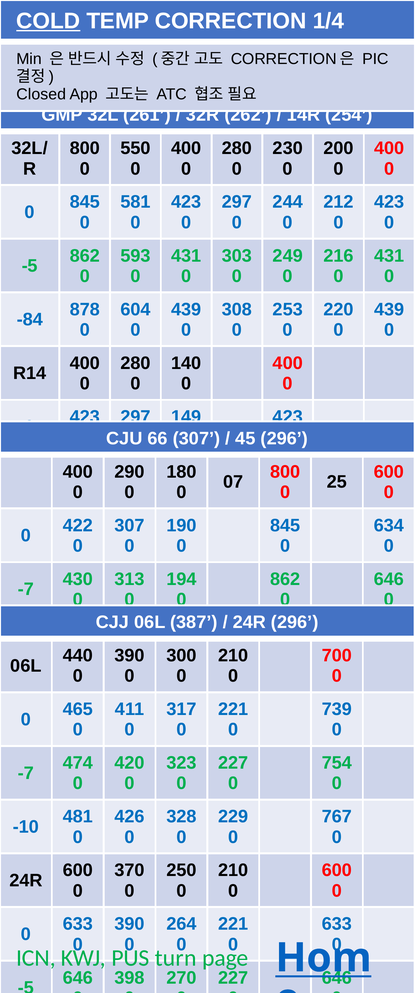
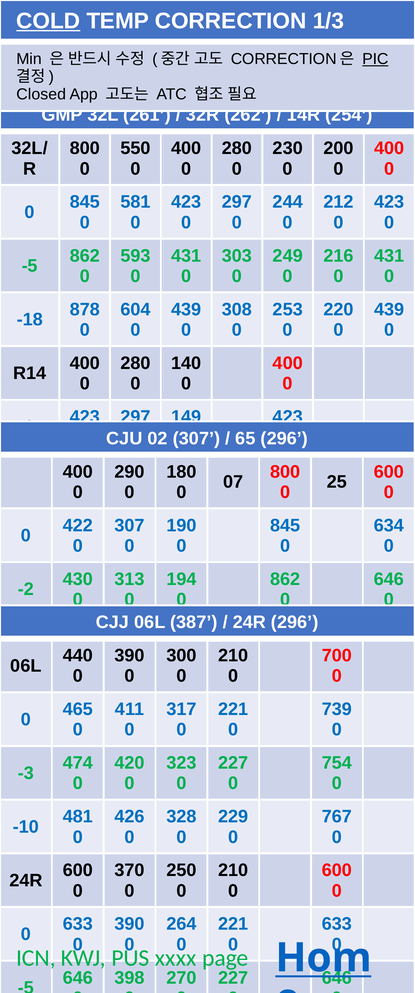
1/4: 1/4 -> 1/3
PIC underline: none -> present
-84: -84 -> -18
66: 66 -> 02
45: 45 -> 65
-7 at (26, 589): -7 -> -2
-7 at (26, 773): -7 -> -3
turn: turn -> xxxx
